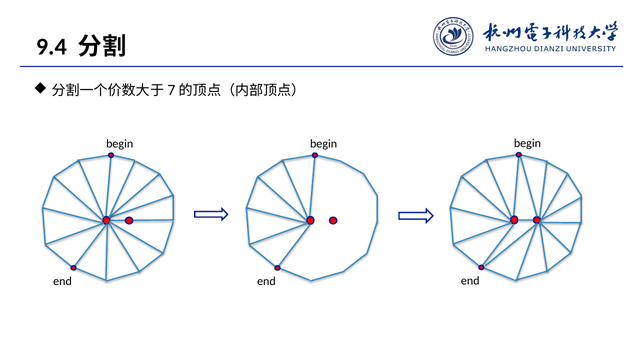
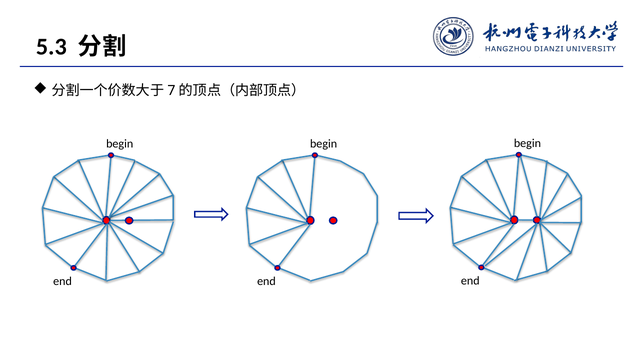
9.4: 9.4 -> 5.3
